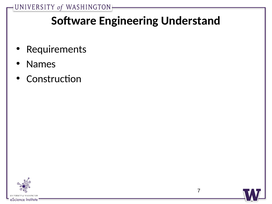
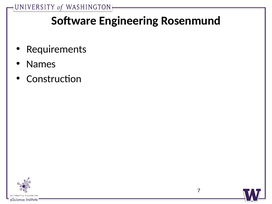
Understand: Understand -> Rosenmund
